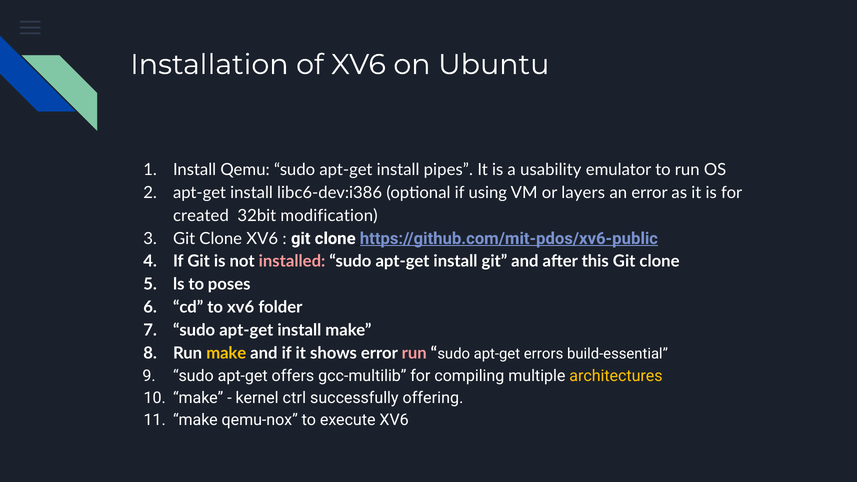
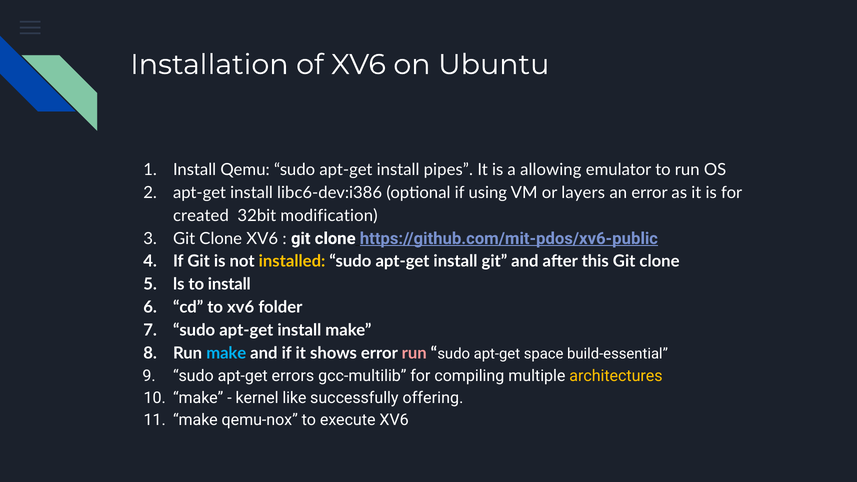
usability: usability -> allowing
installed colour: pink -> yellow
to poses: poses -> install
make at (226, 353) colour: yellow -> light blue
errors: errors -> space
offers: offers -> errors
ctrl: ctrl -> like
